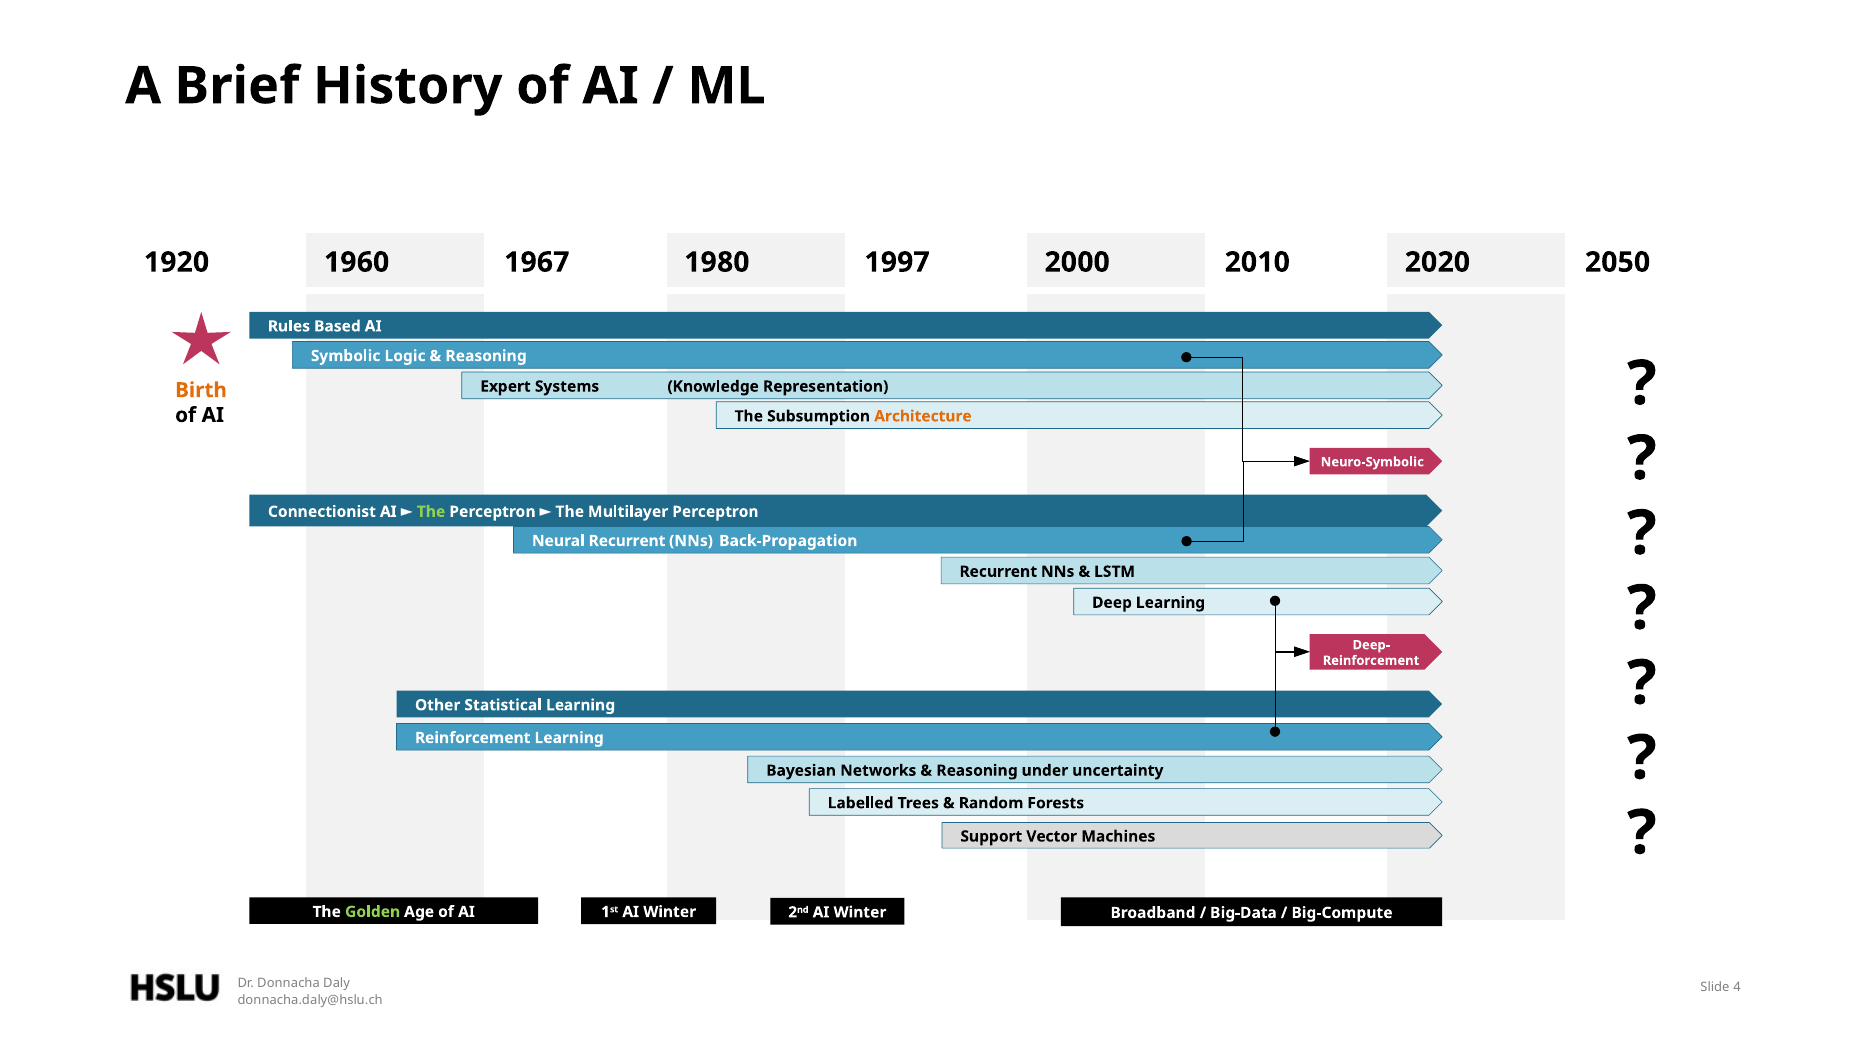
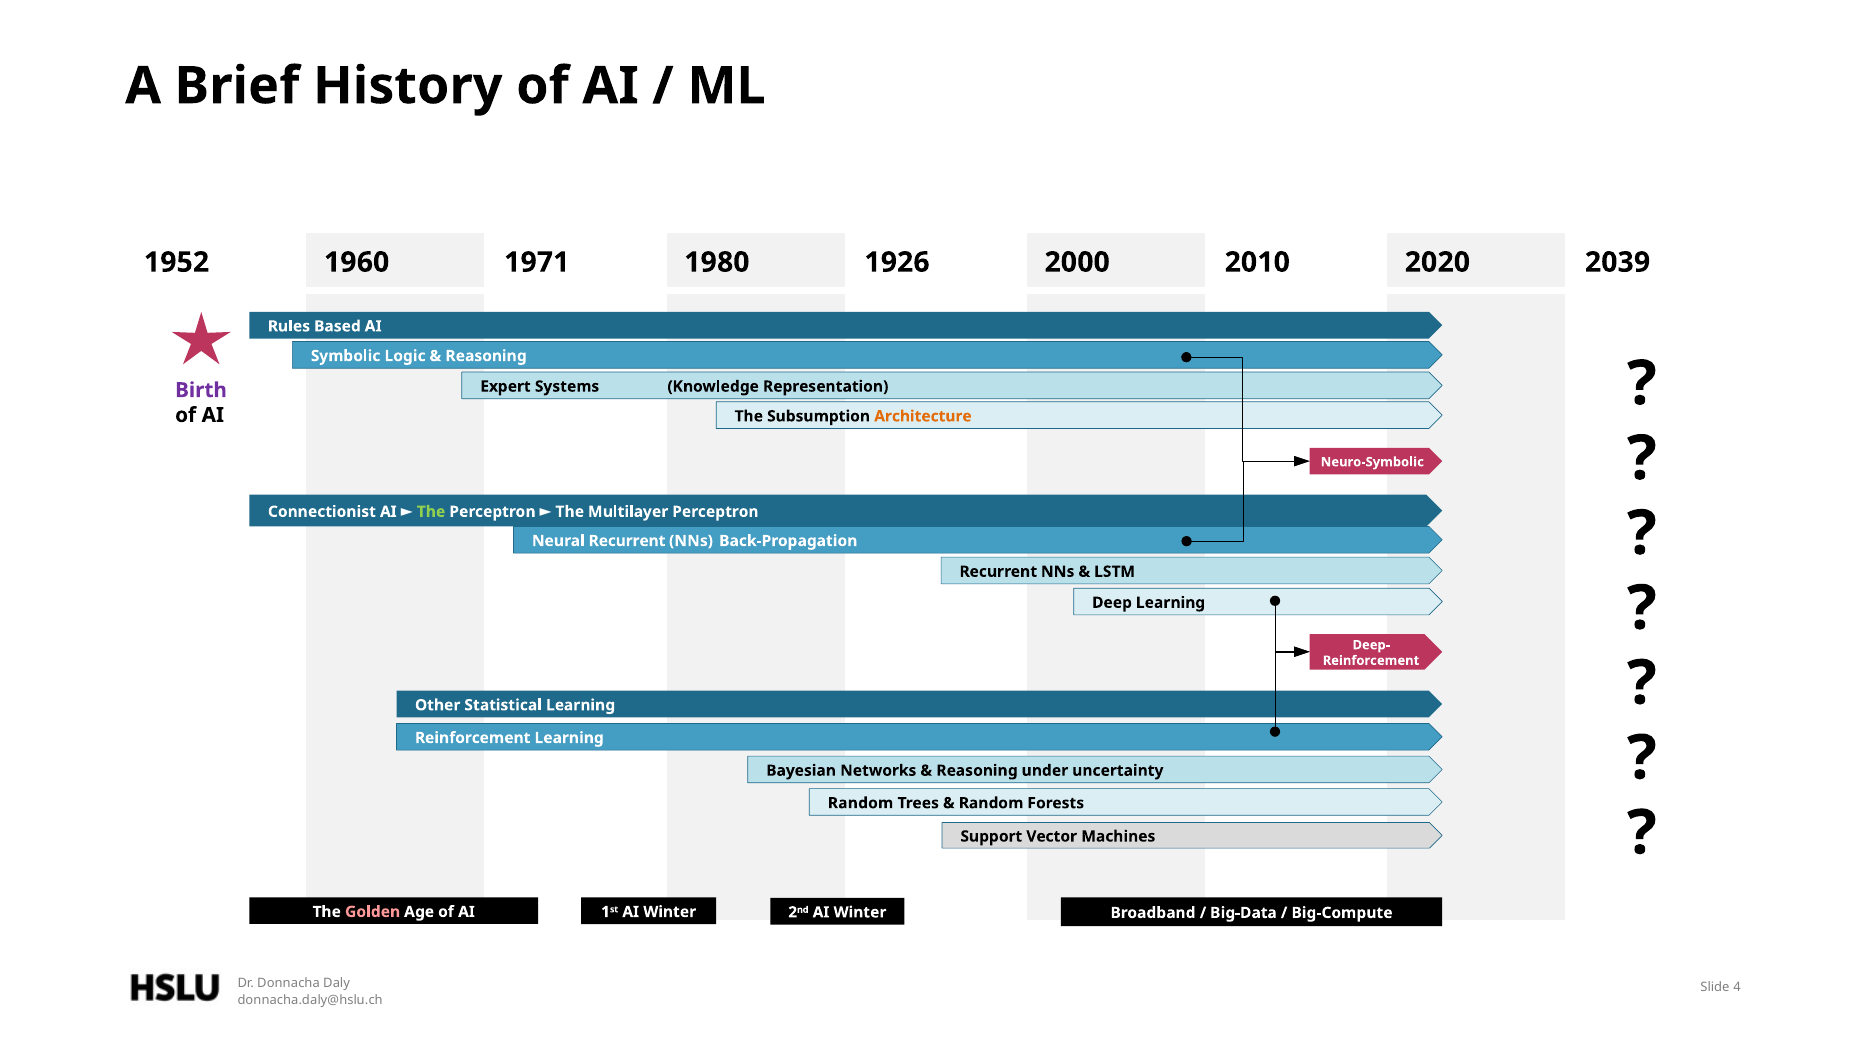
1920: 1920 -> 1952
1967: 1967 -> 1971
1997: 1997 -> 1926
2050: 2050 -> 2039
Birth colour: orange -> purple
Labelled at (861, 803): Labelled -> Random
Golden colour: light green -> pink
